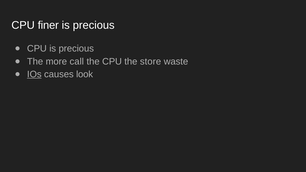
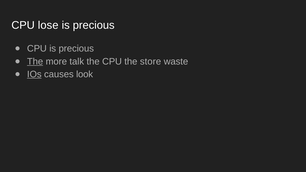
finer: finer -> lose
The at (35, 61) underline: none -> present
call: call -> talk
